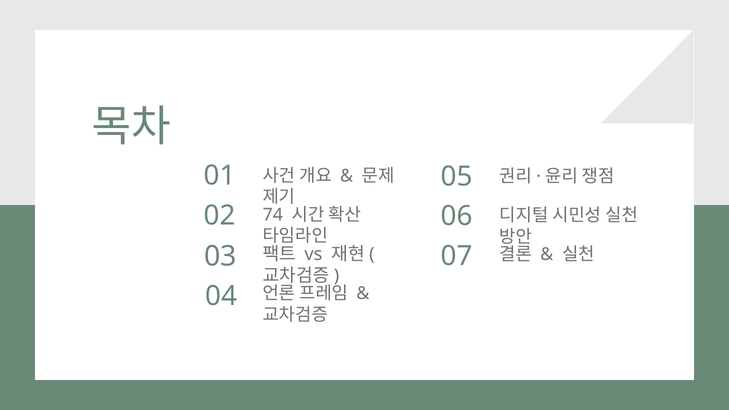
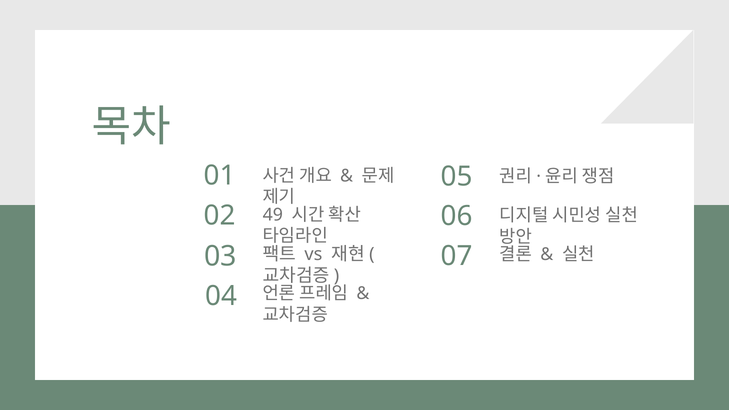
74: 74 -> 49
